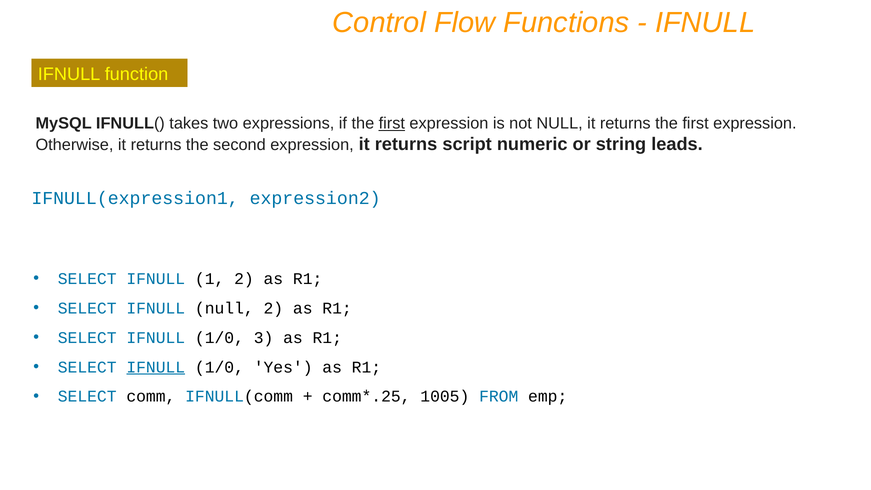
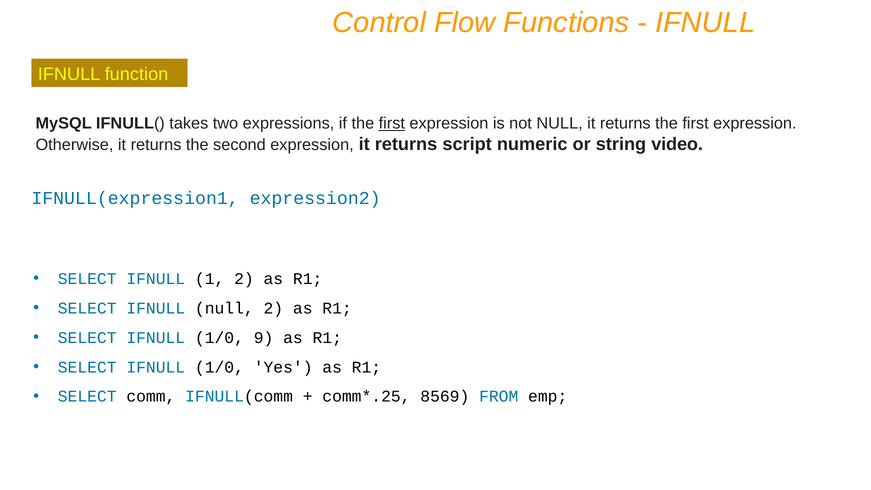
leads: leads -> video
3: 3 -> 9
IFNULL at (156, 367) underline: present -> none
1005: 1005 -> 8569
